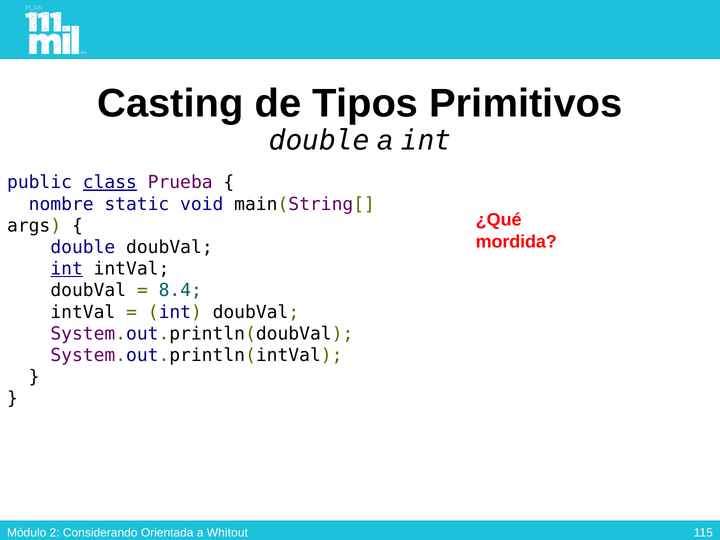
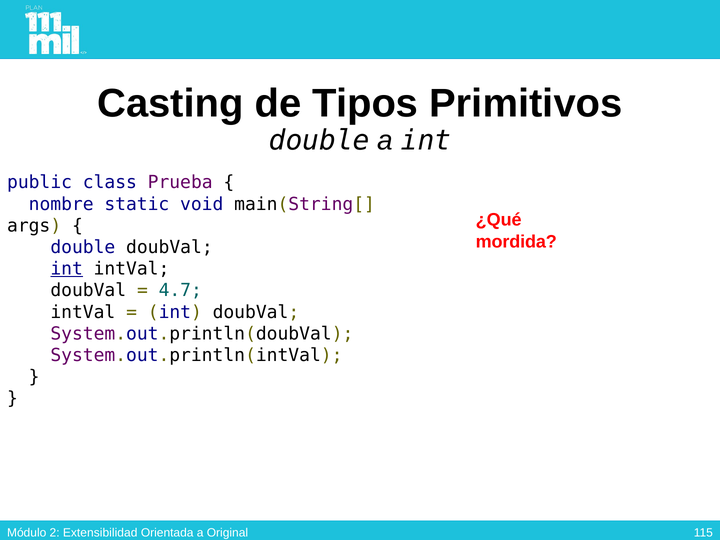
class underline: present -> none
8.4: 8.4 -> 4.7
Considerando: Considerando -> Extensibilidad
Whitout: Whitout -> Original
